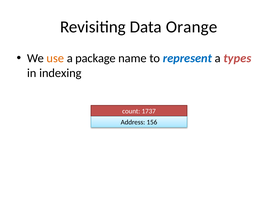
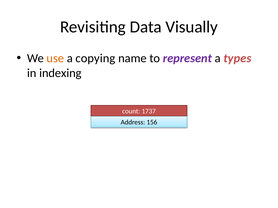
Orange: Orange -> Visually
package: package -> copying
represent colour: blue -> purple
